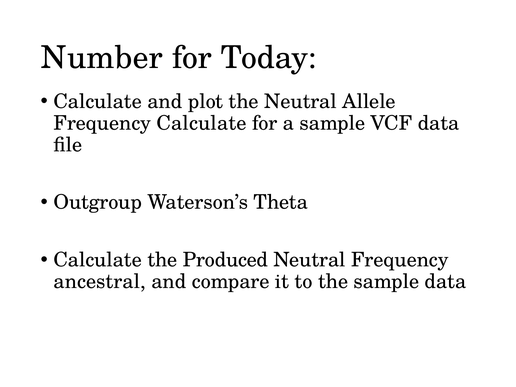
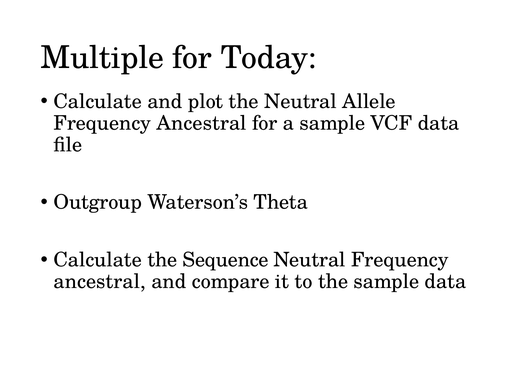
Number: Number -> Multiple
Calculate at (202, 123): Calculate -> Ancestral
Produced: Produced -> Sequence
